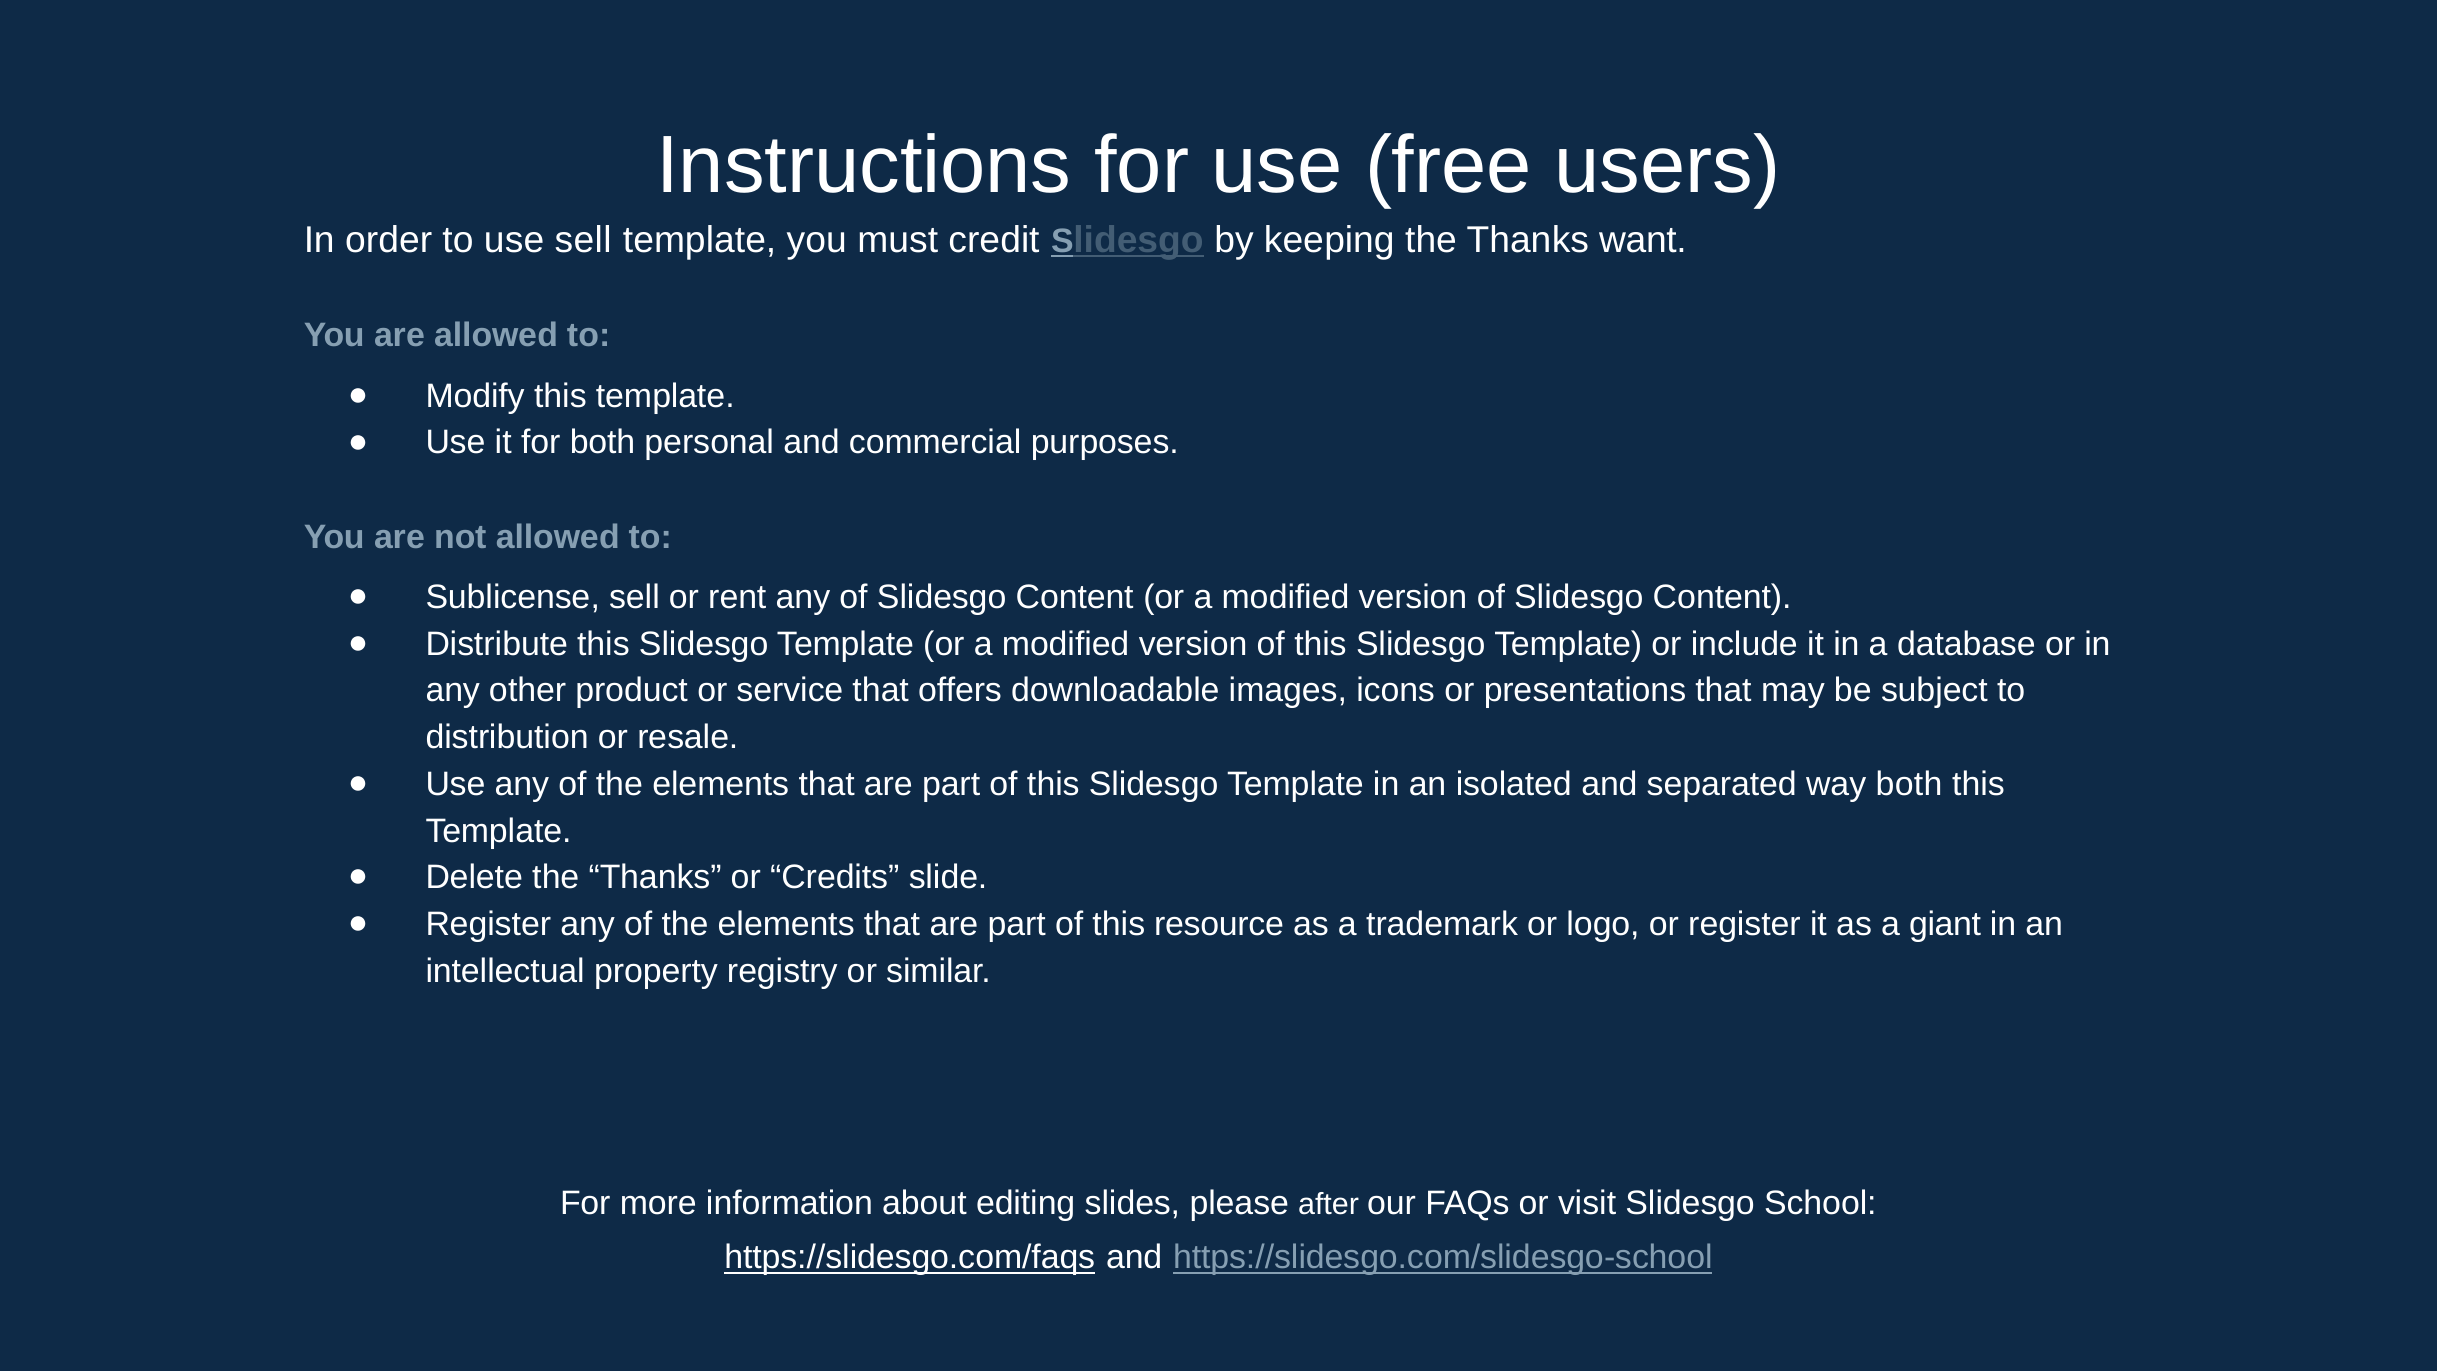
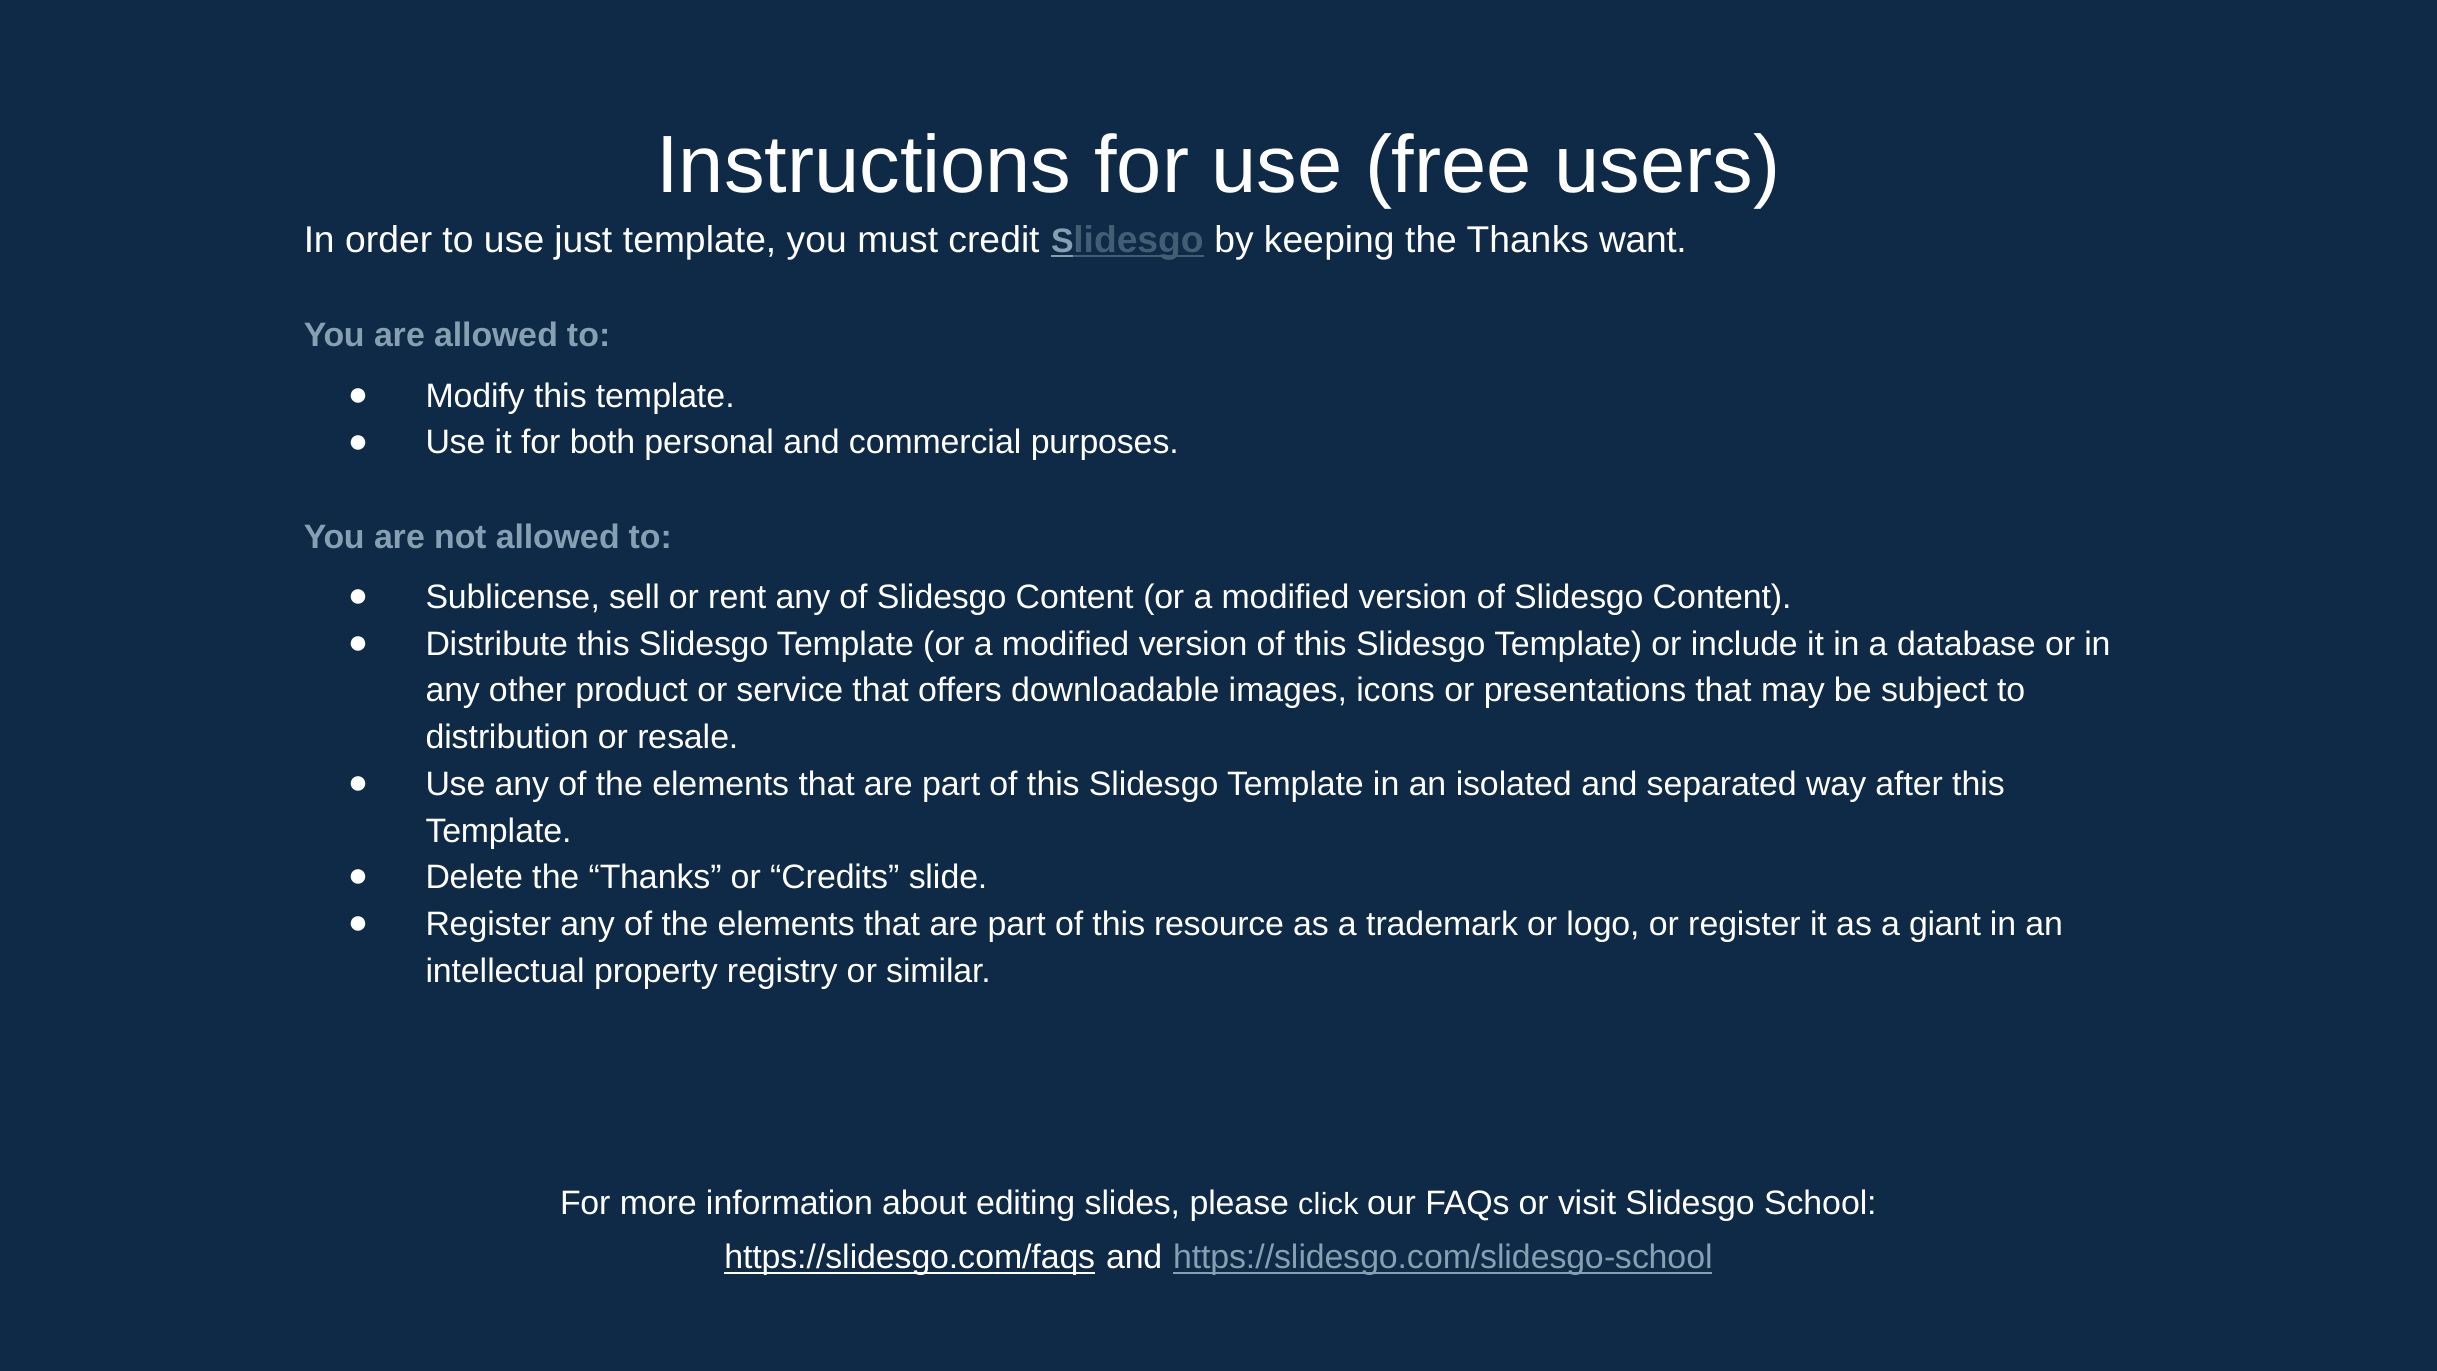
use sell: sell -> just
way both: both -> after
after: after -> click
